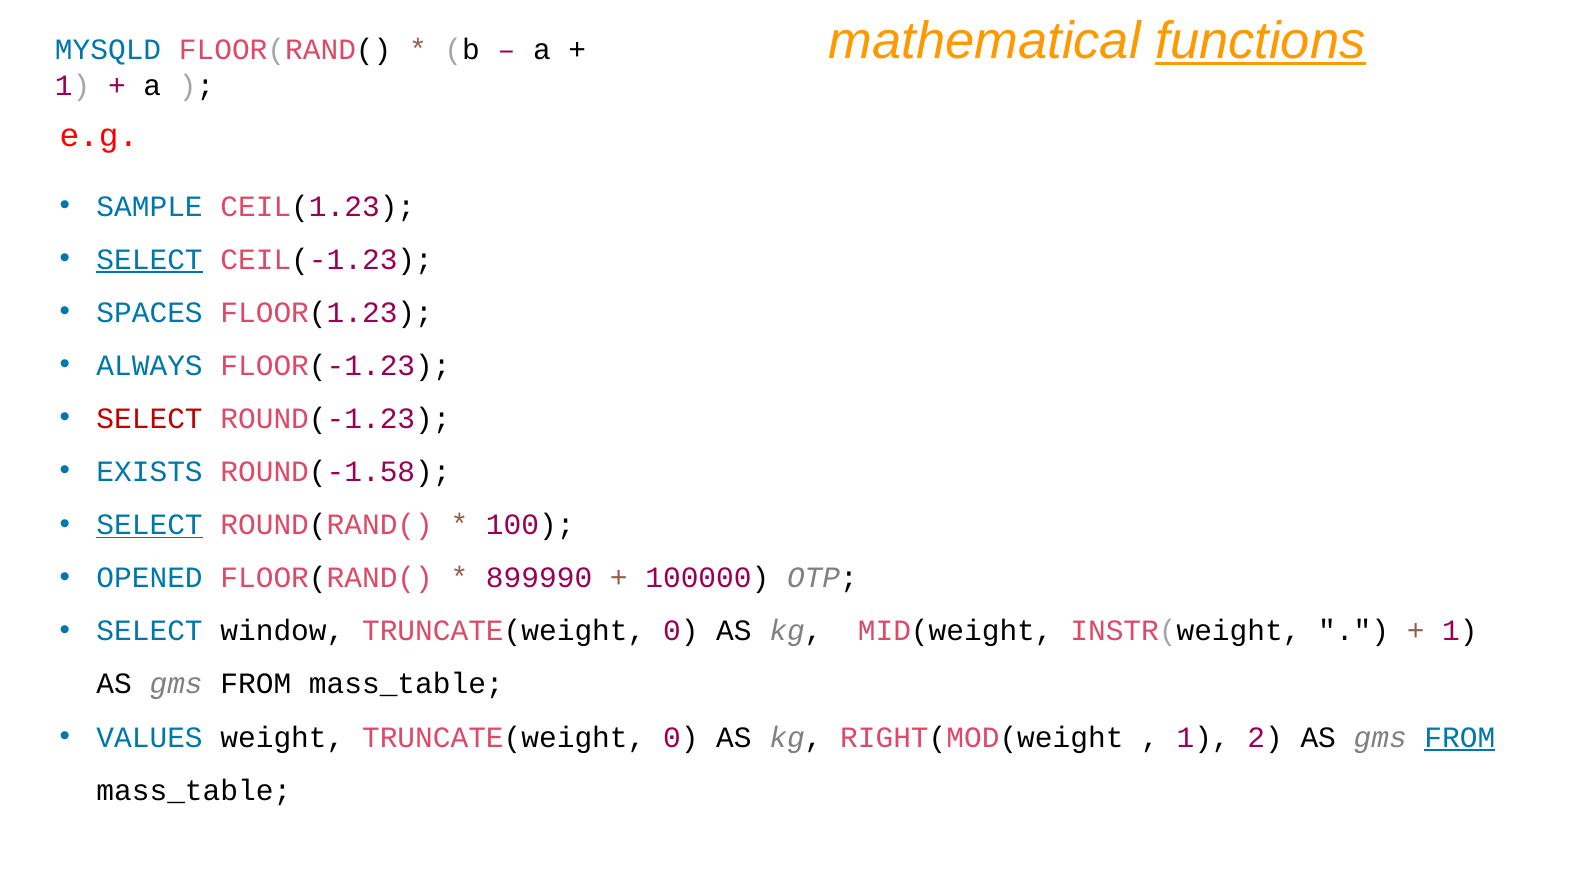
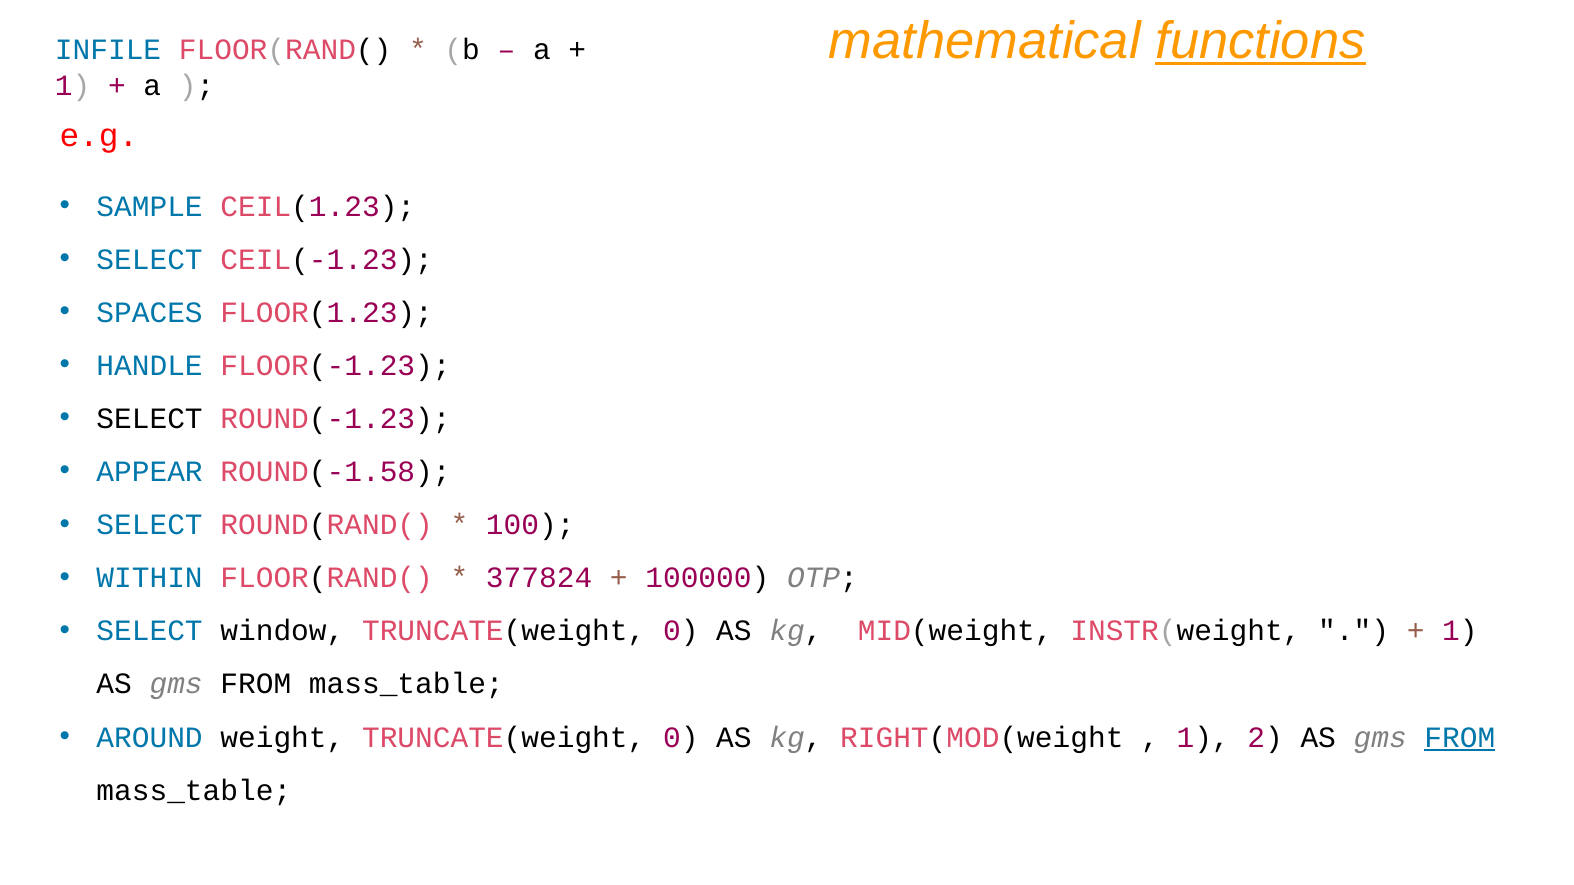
MYSQLD: MYSQLD -> INFILE
SELECT at (150, 259) underline: present -> none
ALWAYS: ALWAYS -> HANDLE
SELECT at (150, 419) colour: red -> black
EXISTS: EXISTS -> APPEAR
SELECT at (150, 525) underline: present -> none
OPENED: OPENED -> WITHIN
899990: 899990 -> 377824
VALUES: VALUES -> AROUND
